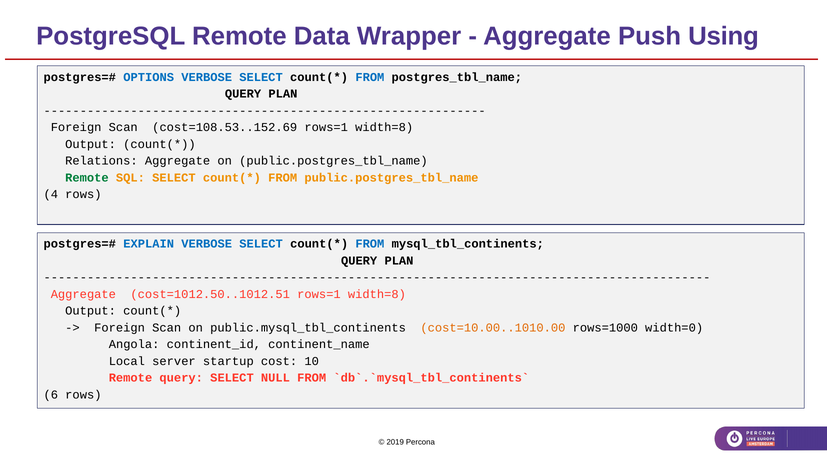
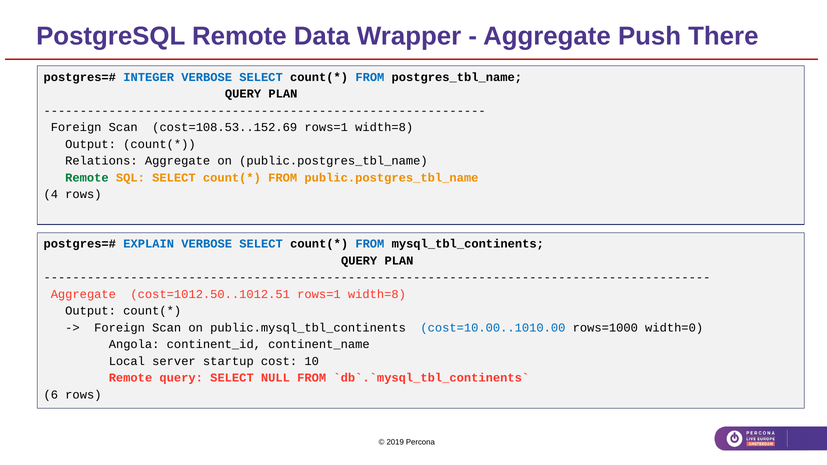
Using: Using -> There
OPTIONS: OPTIONS -> INTEGER
cost=10.00..1010.00 colour: orange -> blue
